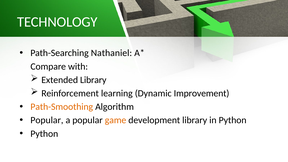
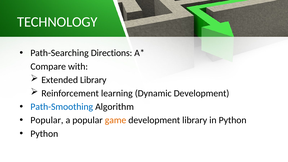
Nathaniel: Nathaniel -> Directions
Dynamic Improvement: Improvement -> Development
Path-Smoothing colour: orange -> blue
